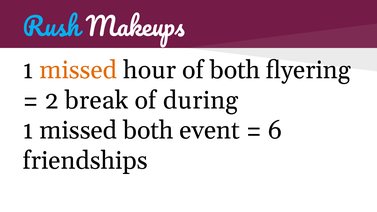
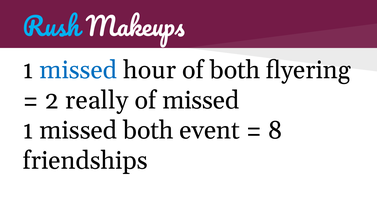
missed at (78, 70) colour: orange -> blue
break: break -> really
of during: during -> missed
6: 6 -> 8
